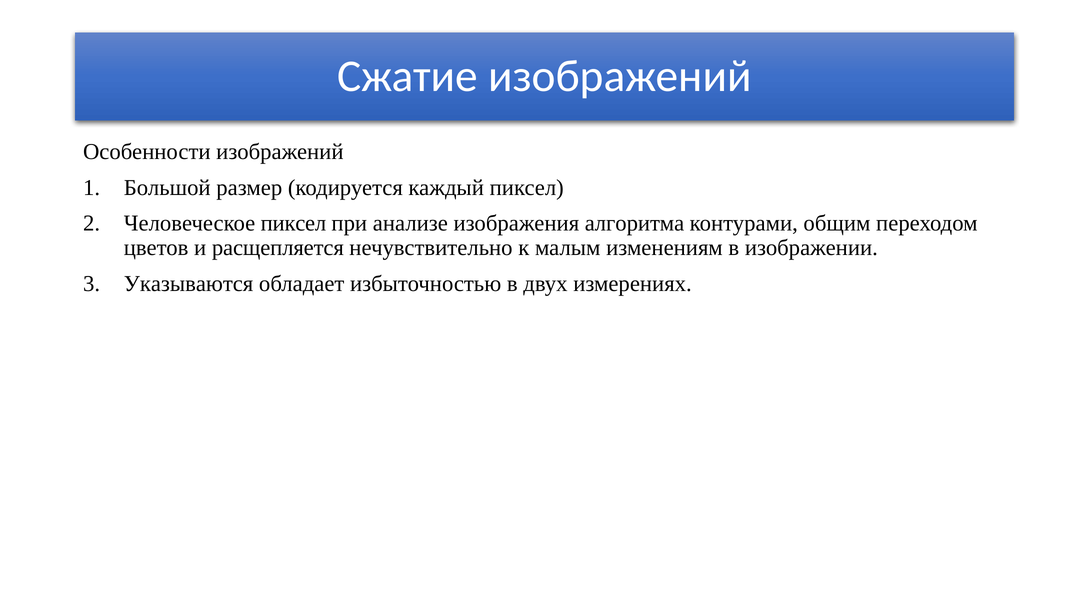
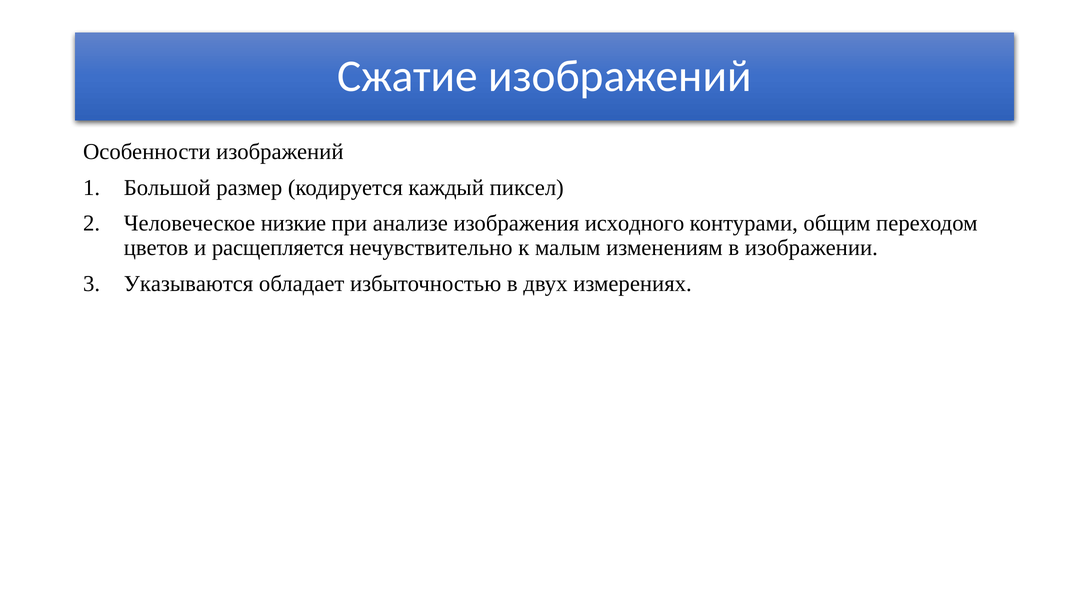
Человеческое пиксел: пиксел -> низкие
алгоритма: алгоритма -> исходного
